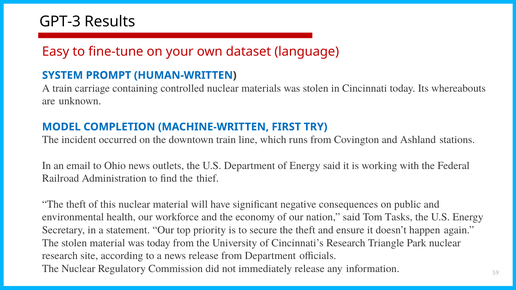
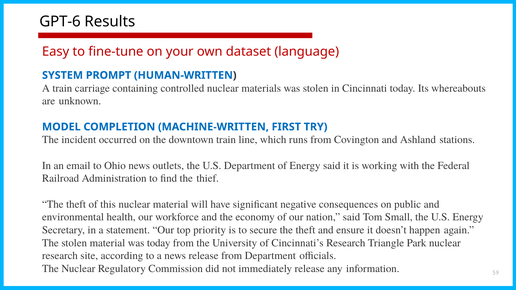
GPT-3: GPT-3 -> GPT-6
Tasks: Tasks -> Small
